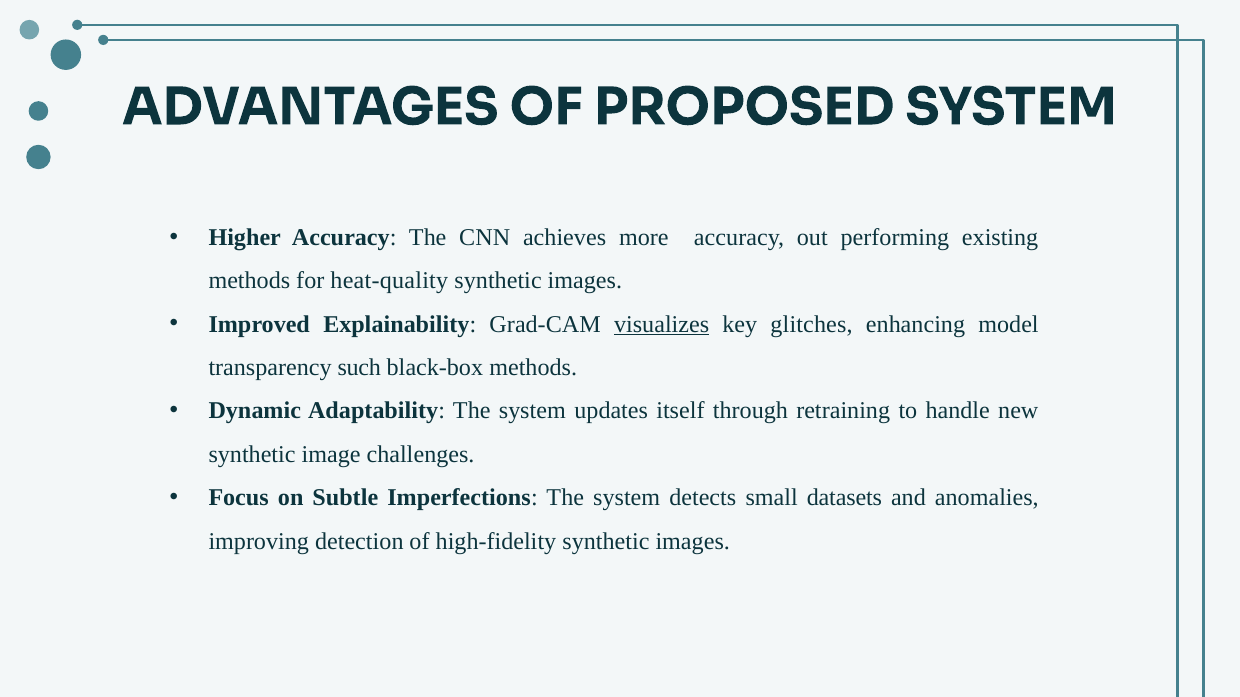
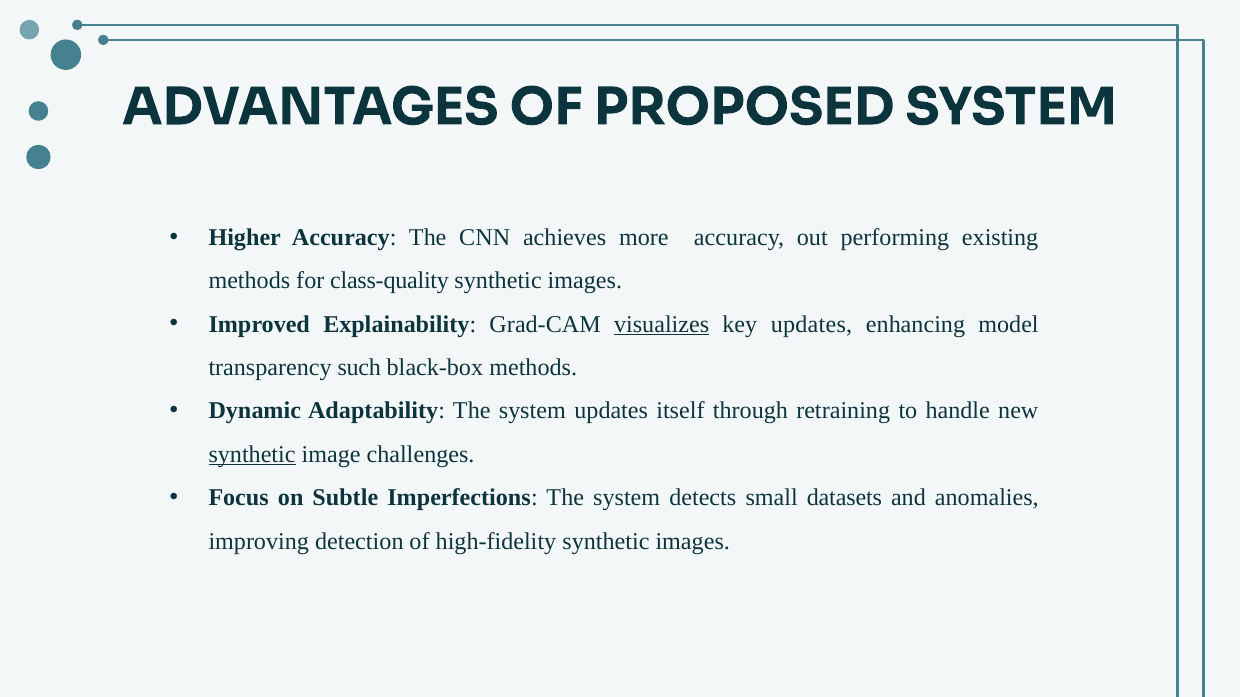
heat-quality: heat-quality -> class-quality
key glitches: glitches -> updates
synthetic at (252, 455) underline: none -> present
